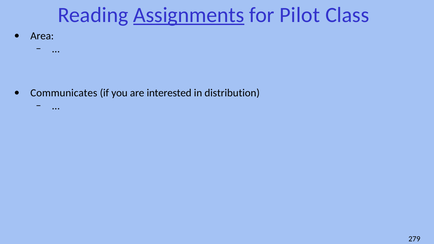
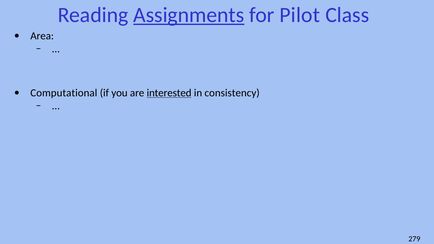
Communicates: Communicates -> Computational
interested underline: none -> present
distribution: distribution -> consistency
